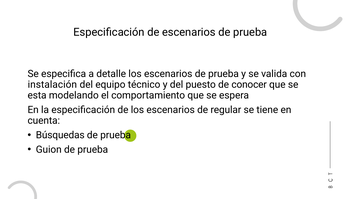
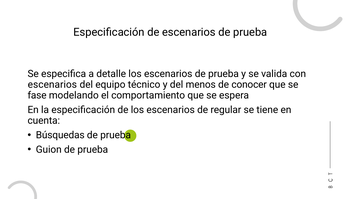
instalación at (52, 84): instalación -> escenarios
puesto: puesto -> menos
esta: esta -> fase
